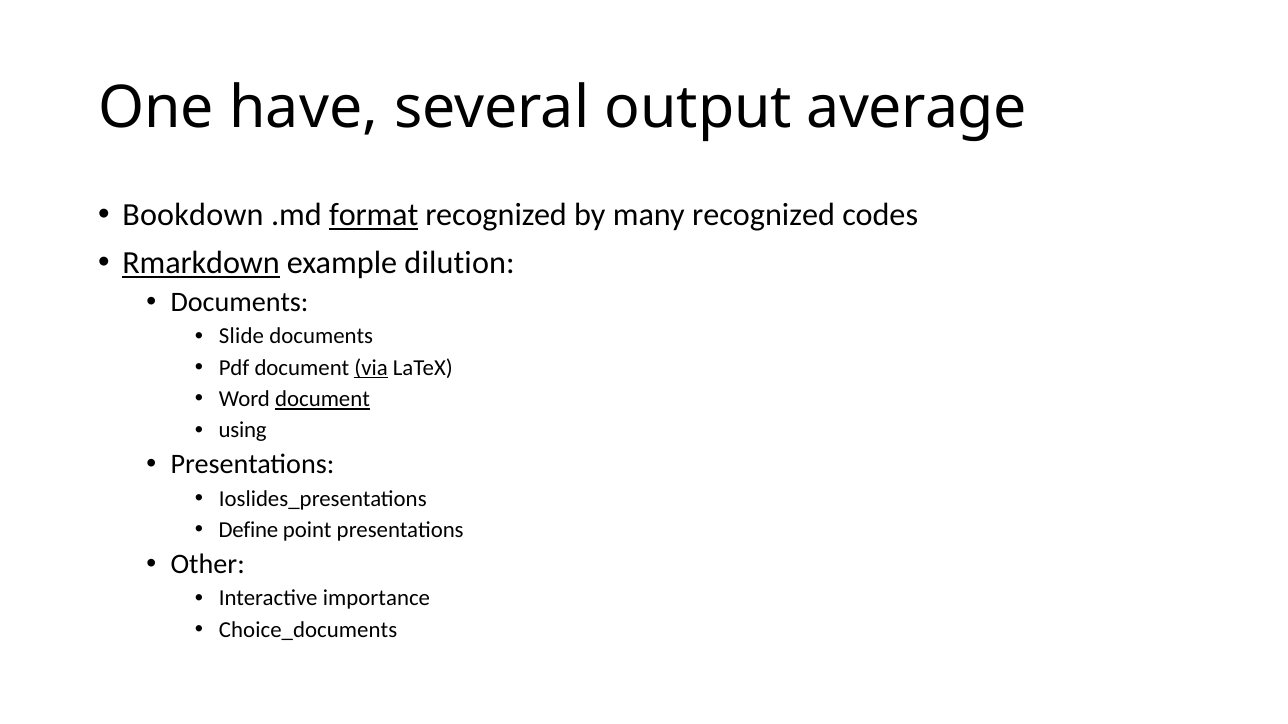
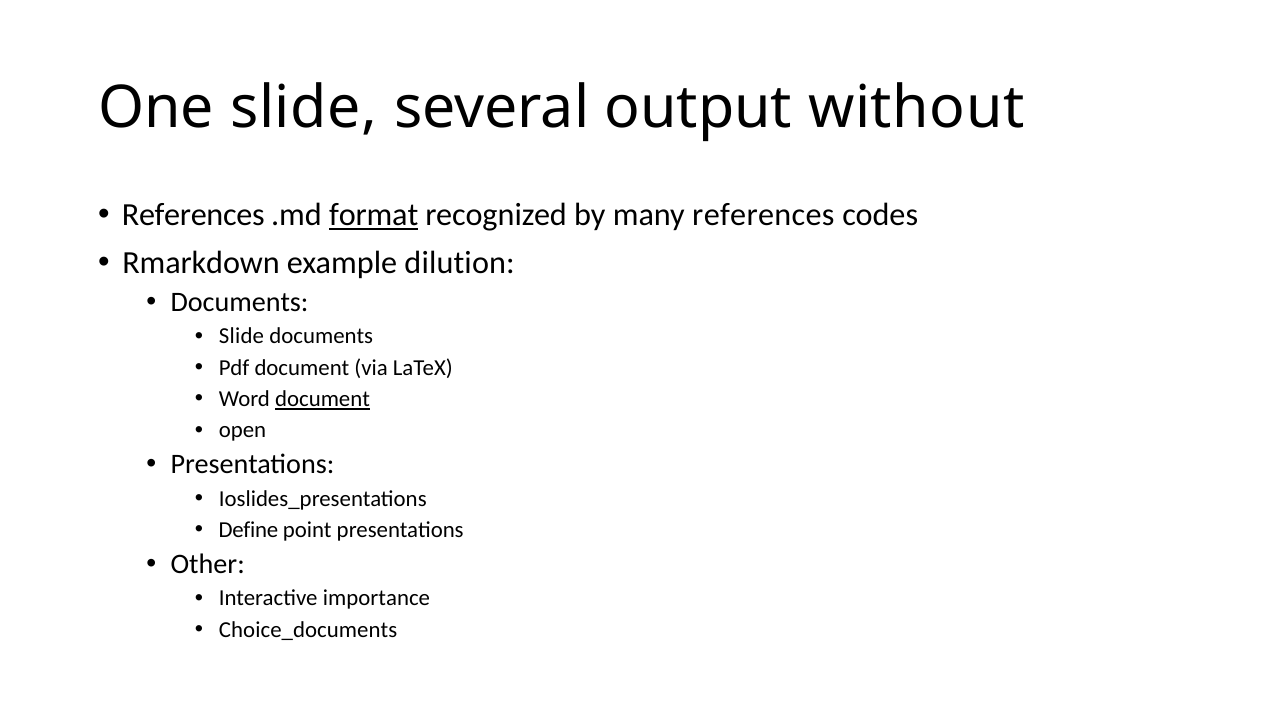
One have: have -> slide
average: average -> without
Bookdown at (193, 215): Bookdown -> References
many recognized: recognized -> references
Rmarkdown underline: present -> none
via underline: present -> none
using: using -> open
